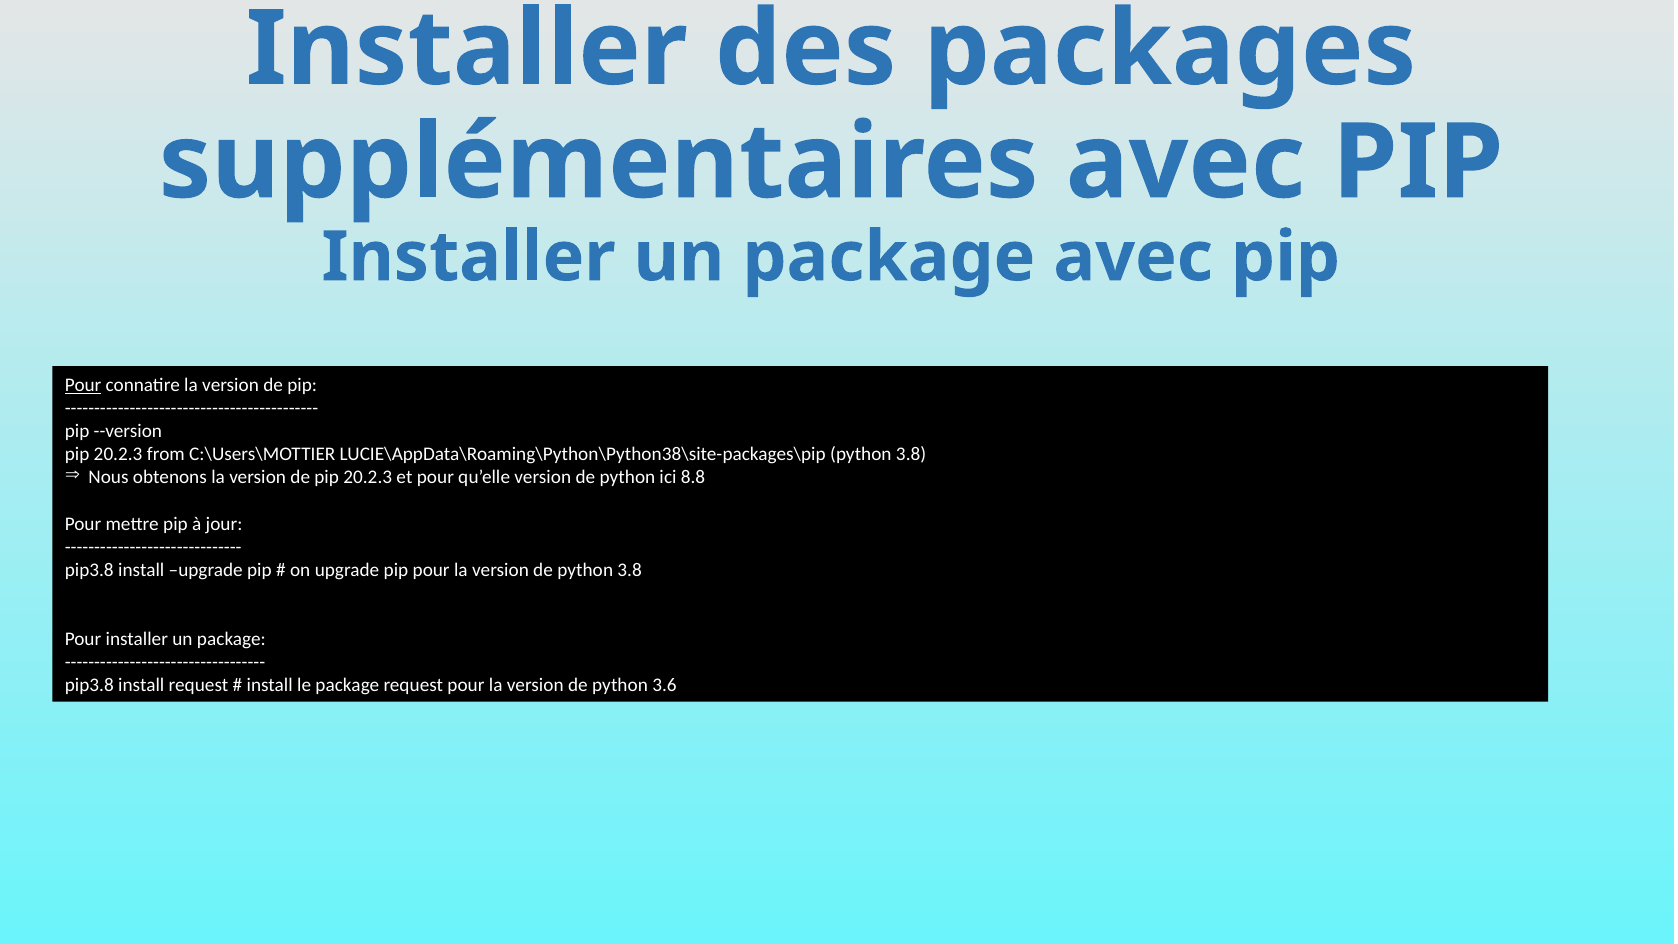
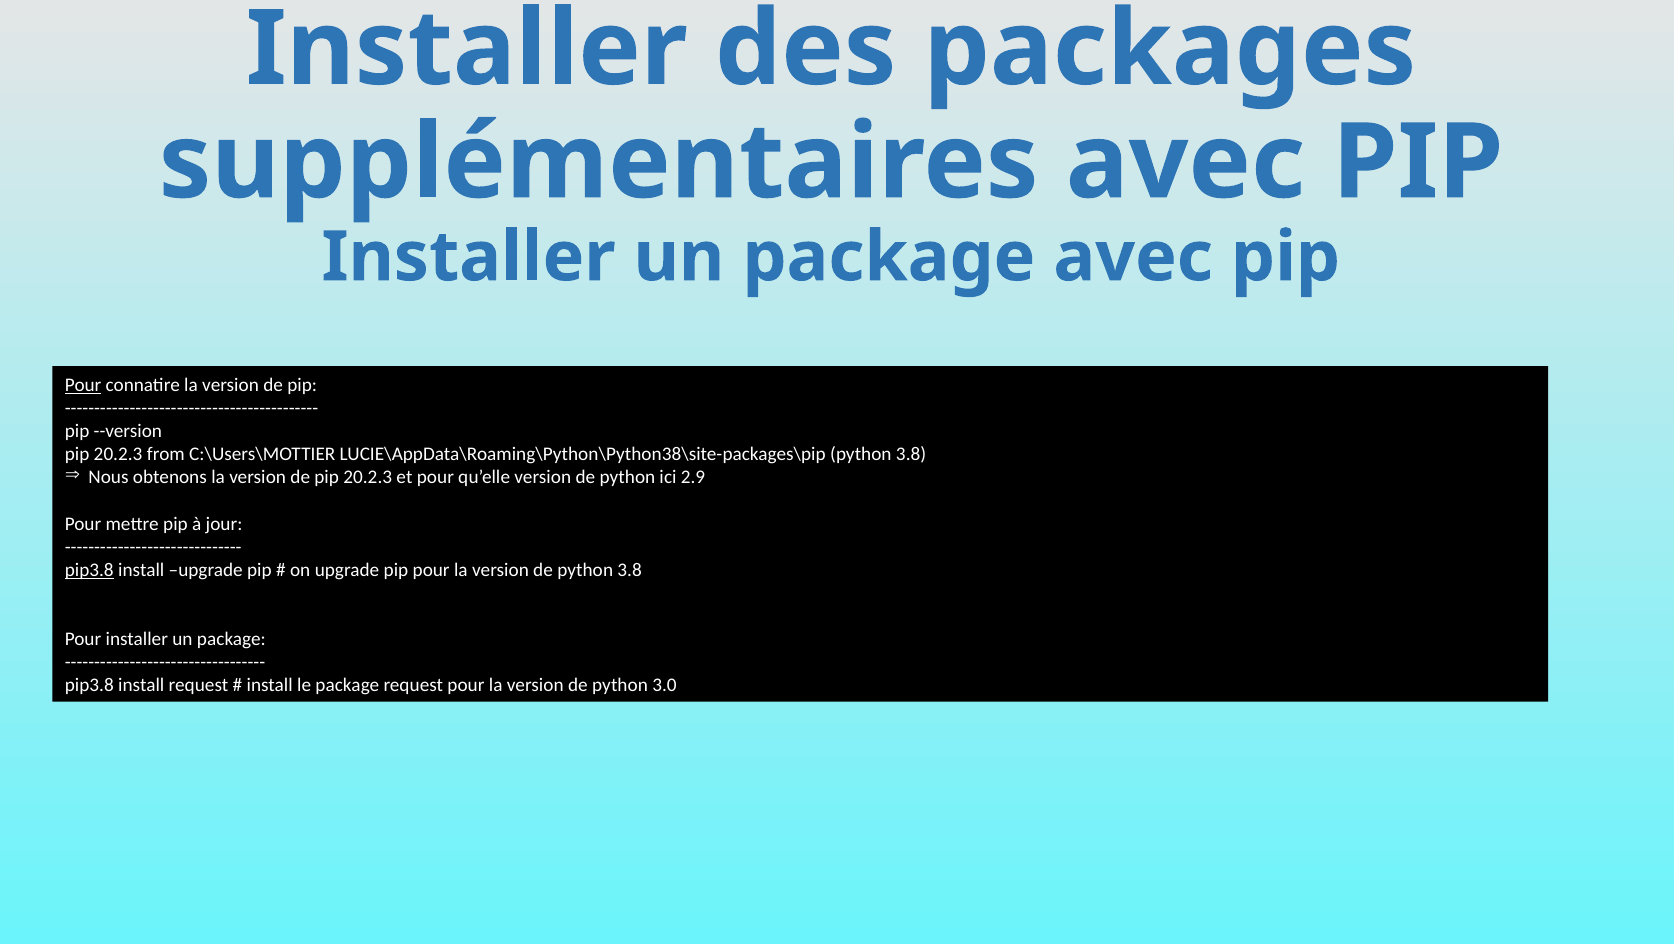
8.8: 8.8 -> 2.9
pip3.8 at (89, 570) underline: none -> present
3.6: 3.6 -> 3.0
